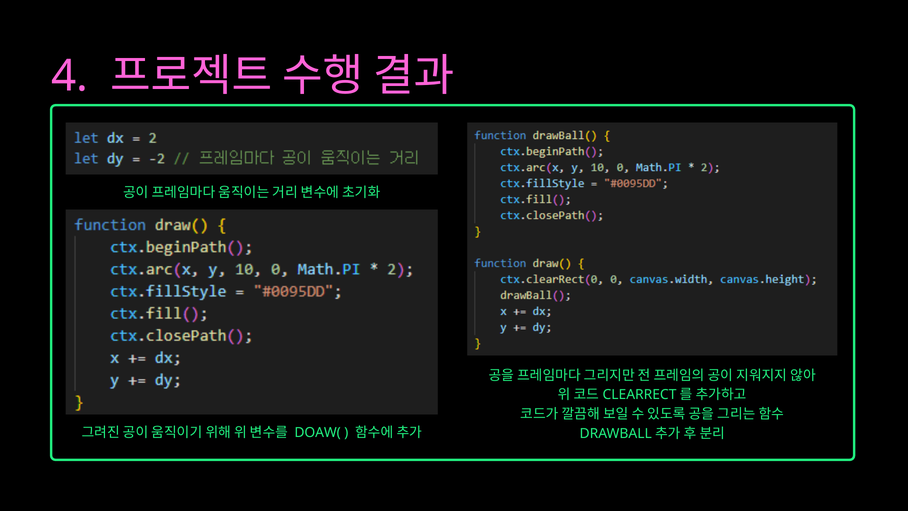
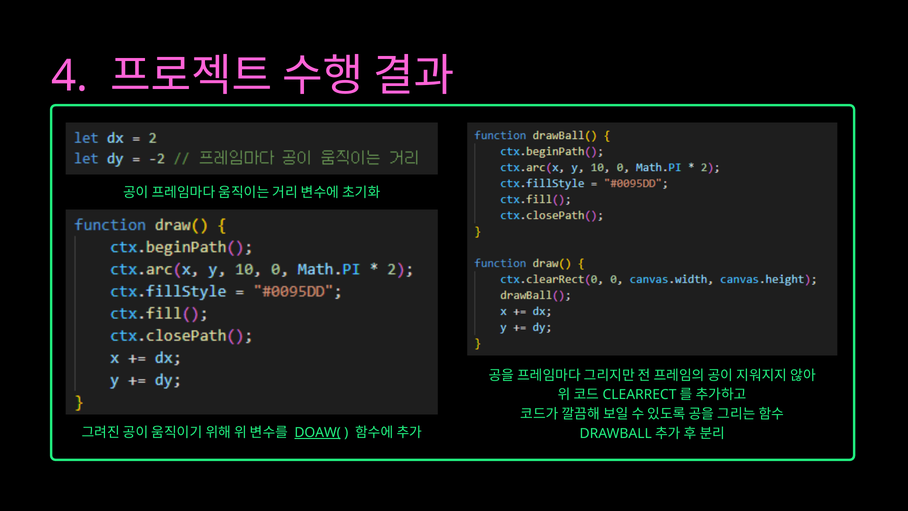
DOAW( underline: none -> present
